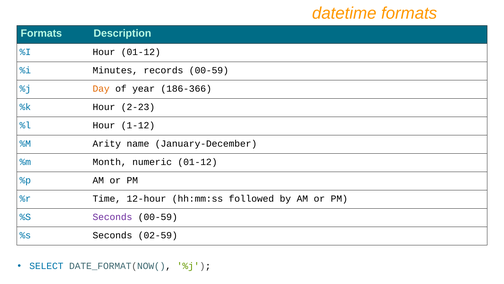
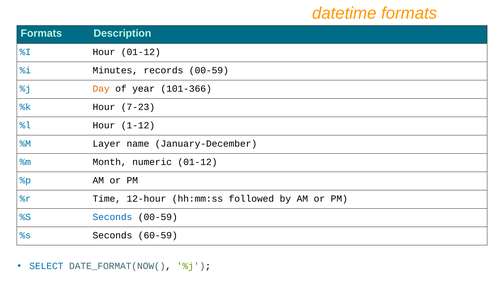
186-366: 186-366 -> 101-366
2-23: 2-23 -> 7-23
Arity: Arity -> Layer
Seconds at (112, 217) colour: purple -> blue
02-59: 02-59 -> 60-59
